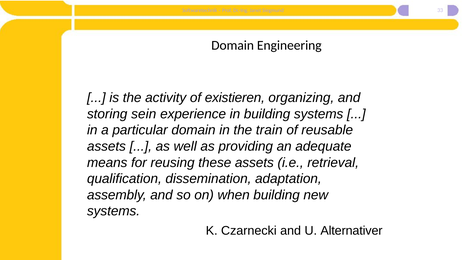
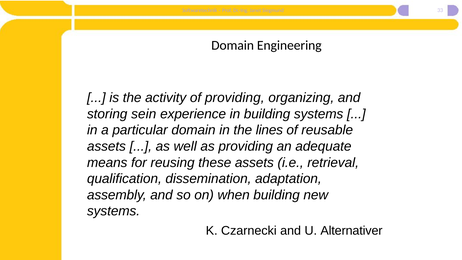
of existieren: existieren -> providing
train: train -> lines
